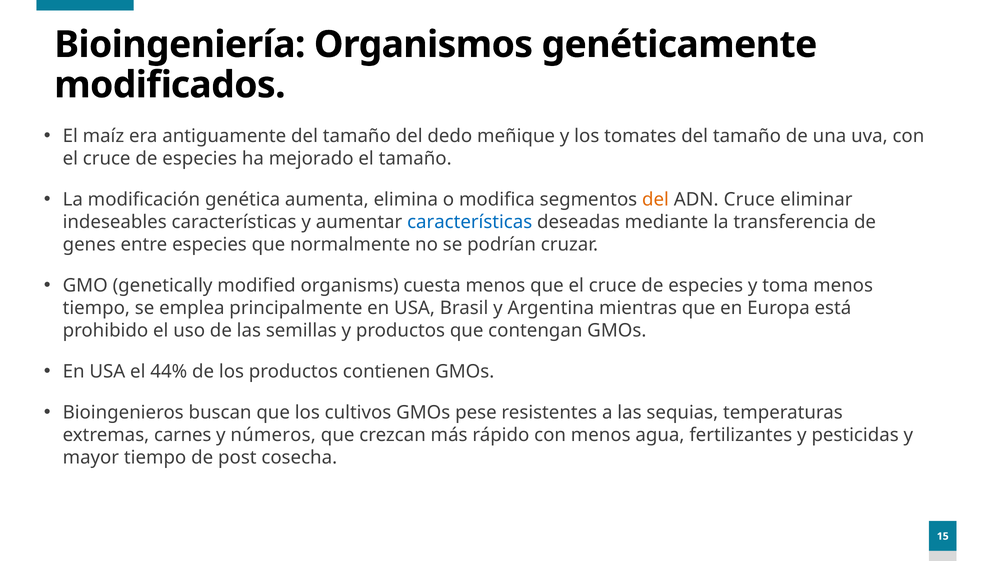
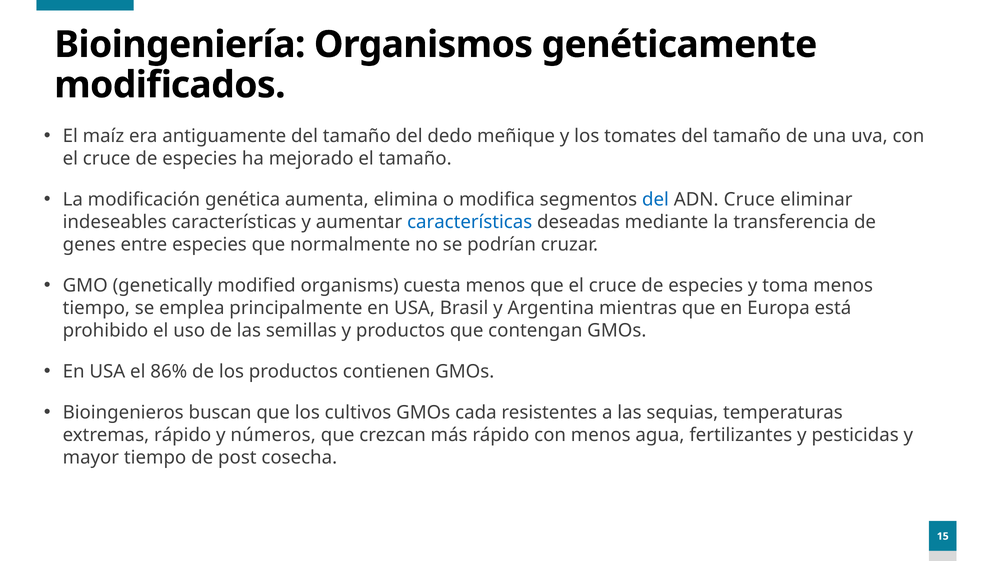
del at (655, 199) colour: orange -> blue
44%: 44% -> 86%
pese: pese -> cada
extremas carnes: carnes -> rápido
